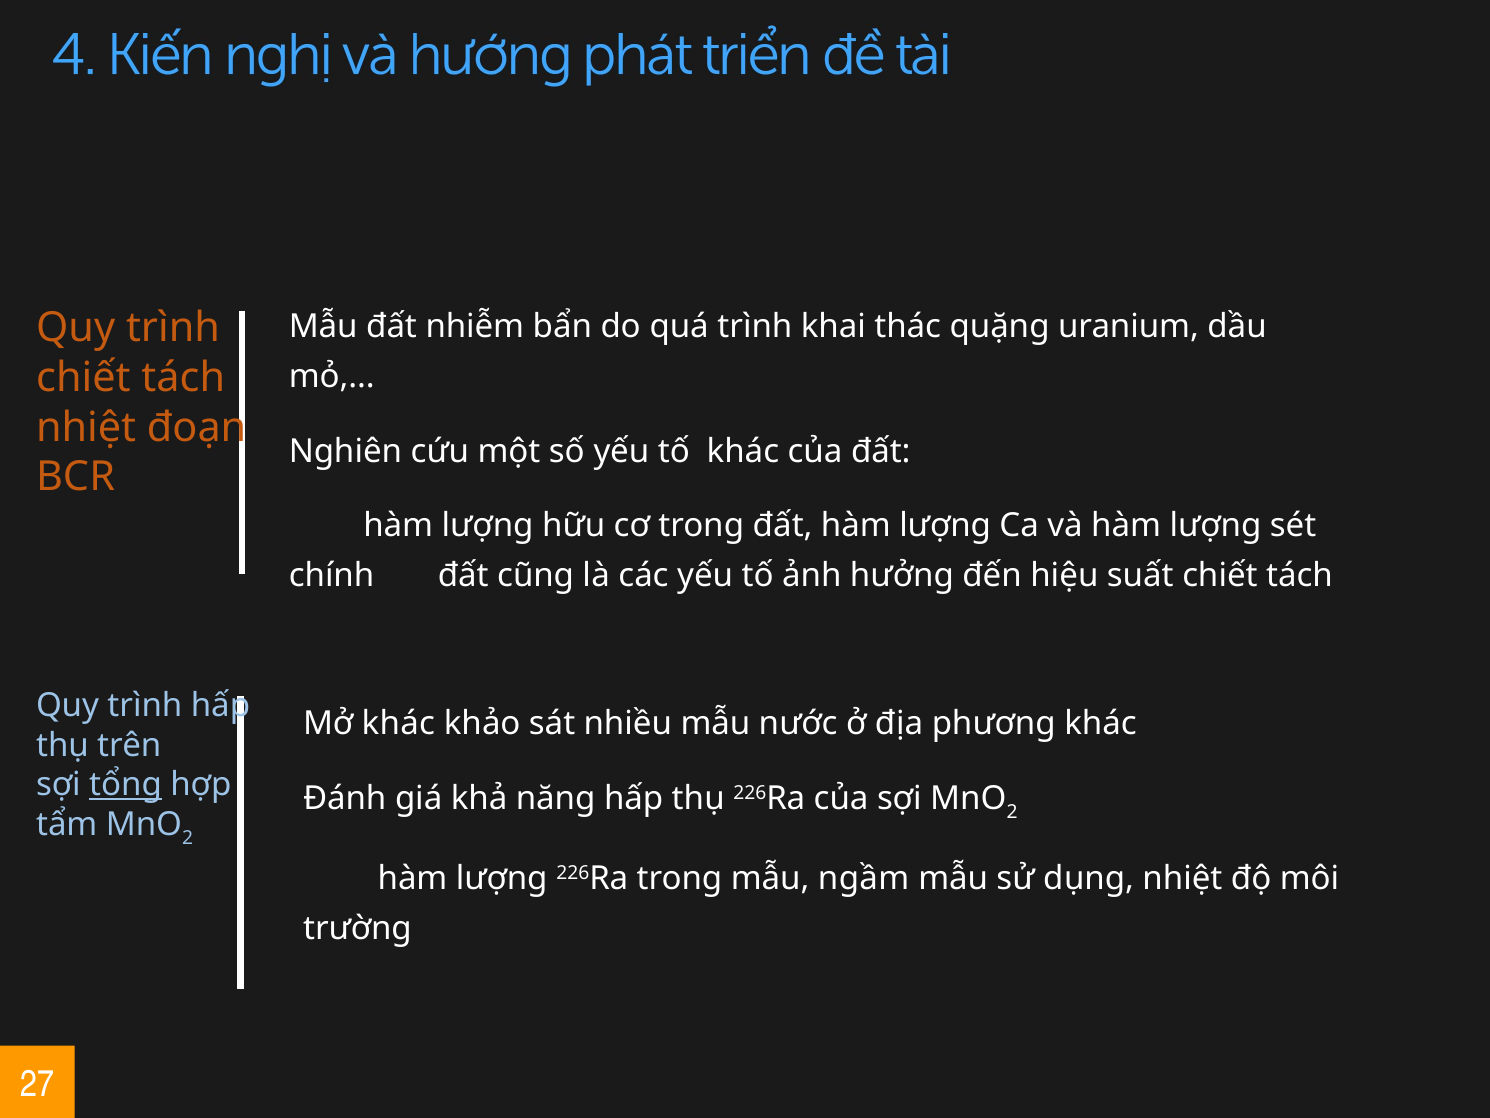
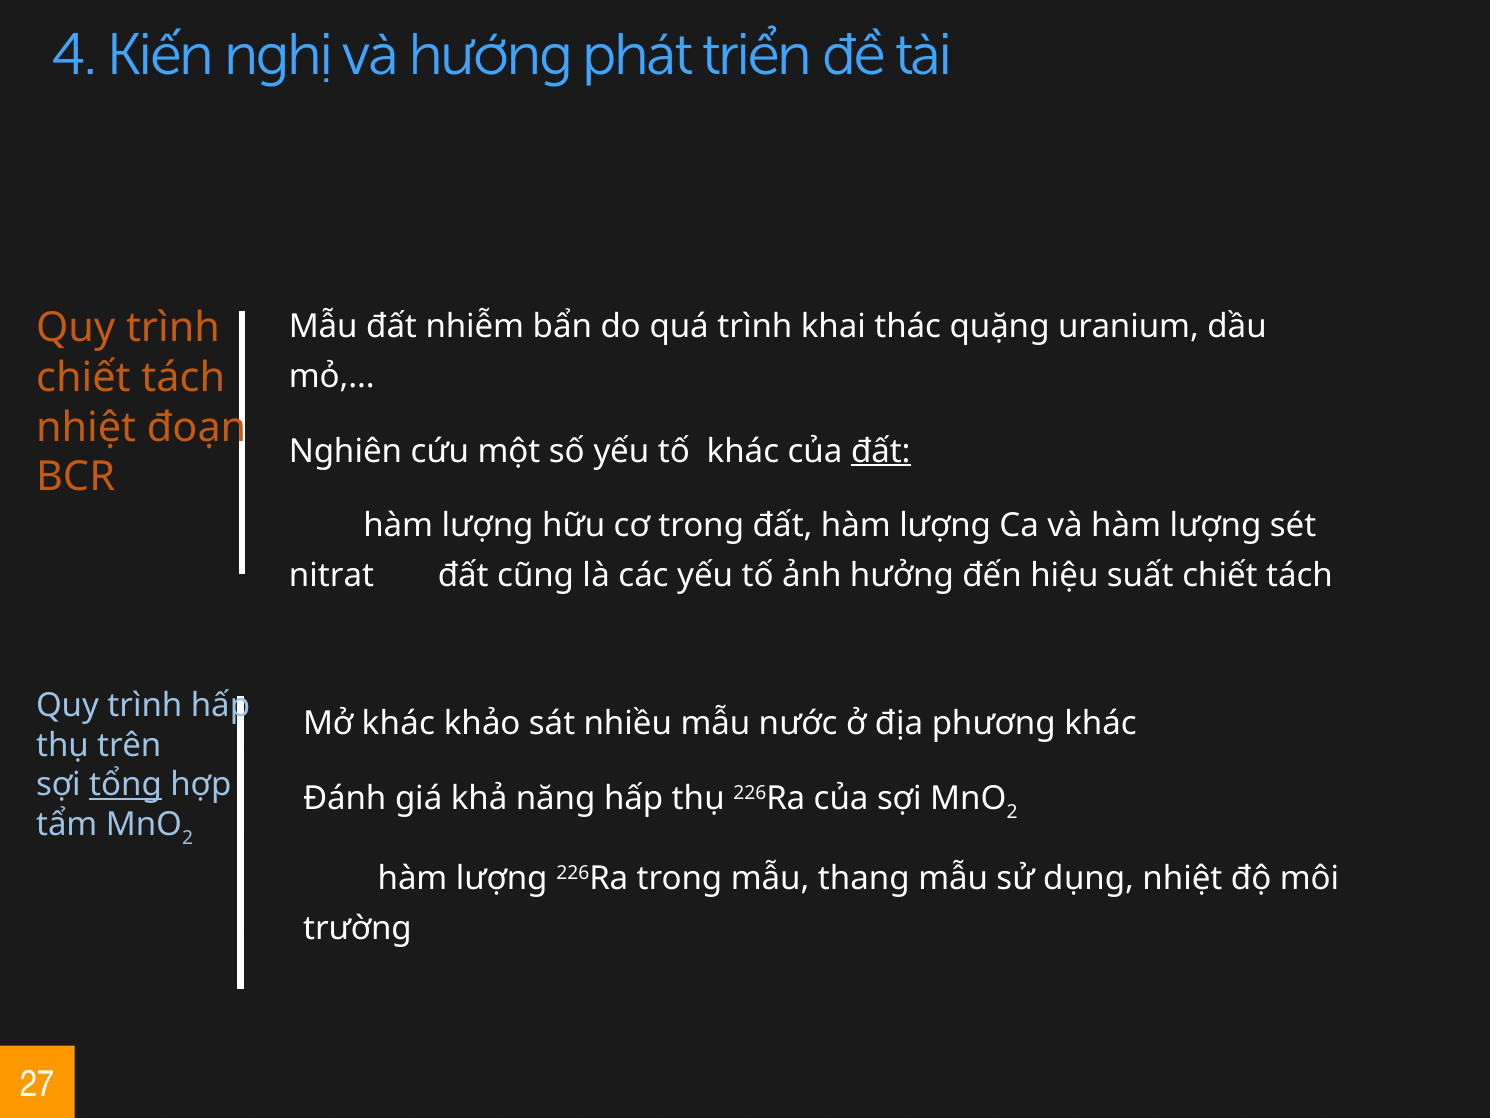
đất at (881, 451) underline: none -> present
chính: chính -> nitrat
ngầm: ngầm -> thang
